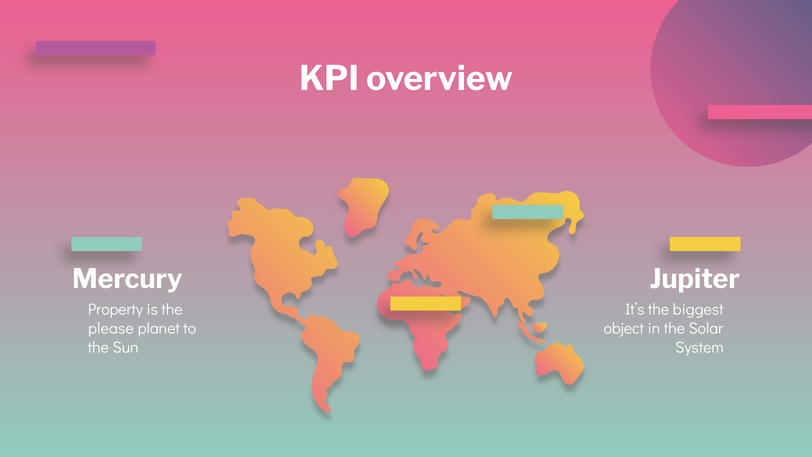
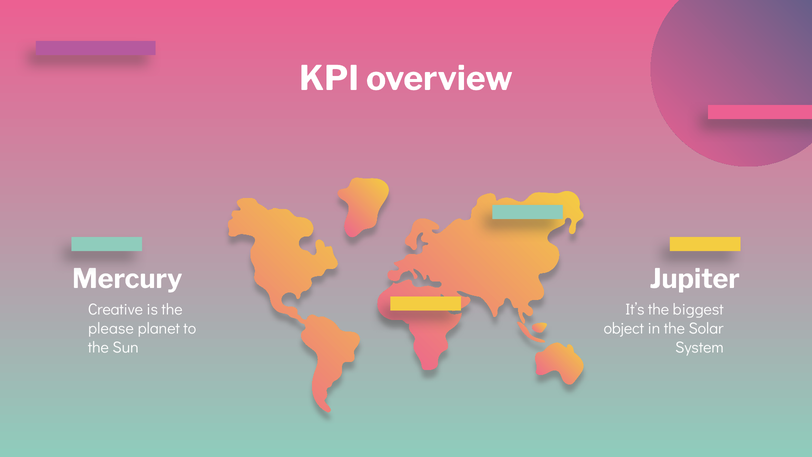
Property: Property -> Creative
